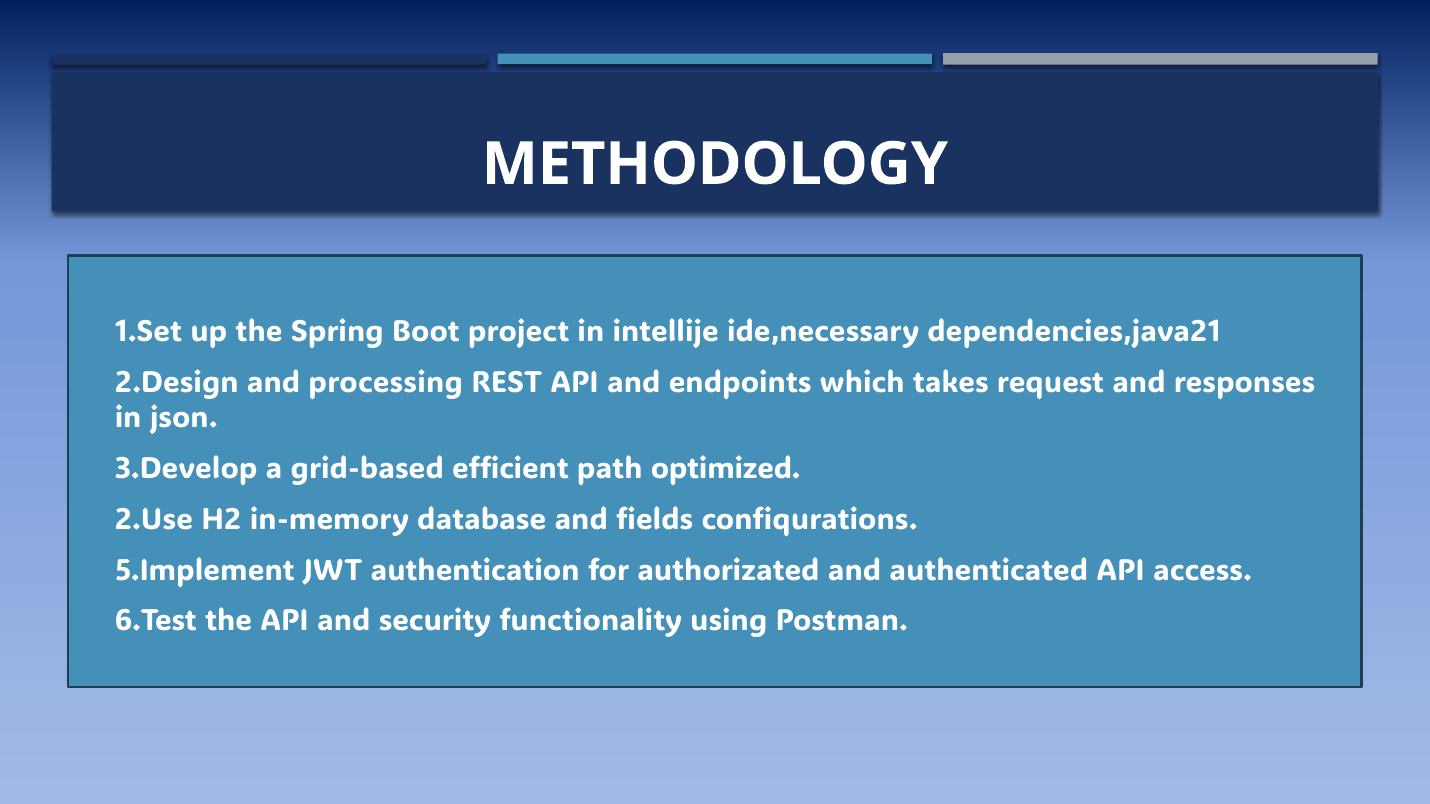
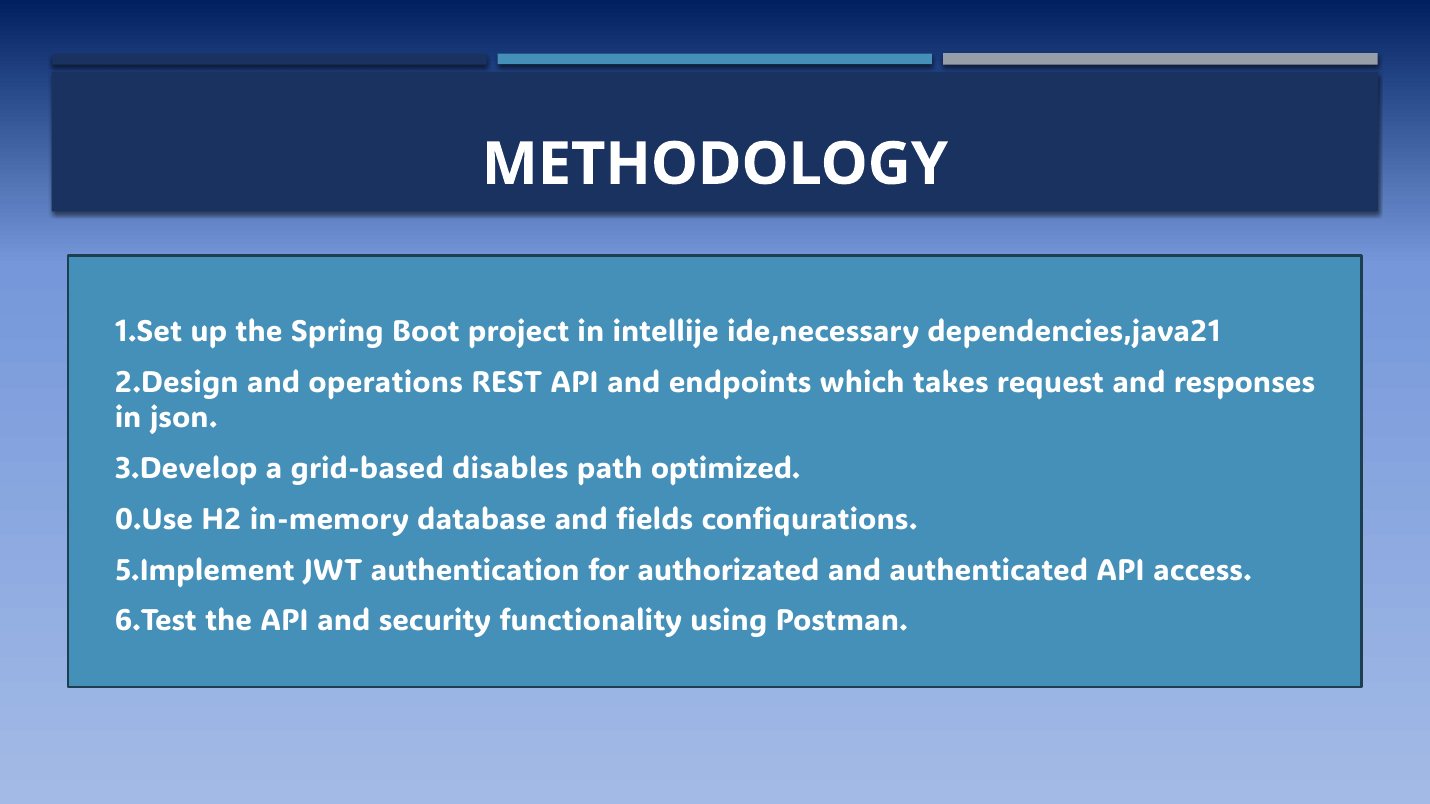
processing: processing -> operations
efficient: efficient -> disables
2.Use: 2.Use -> 0.Use
